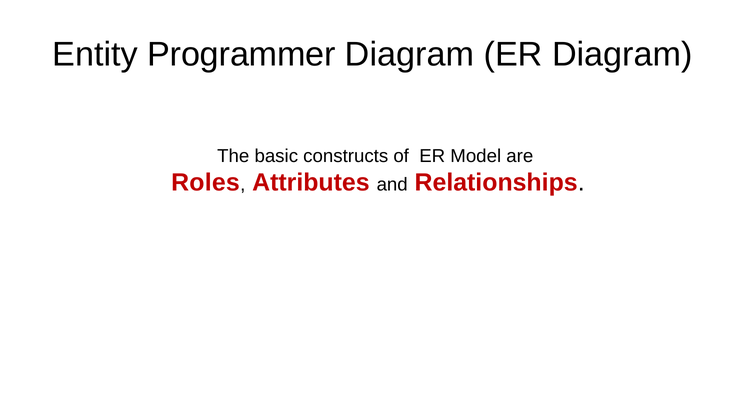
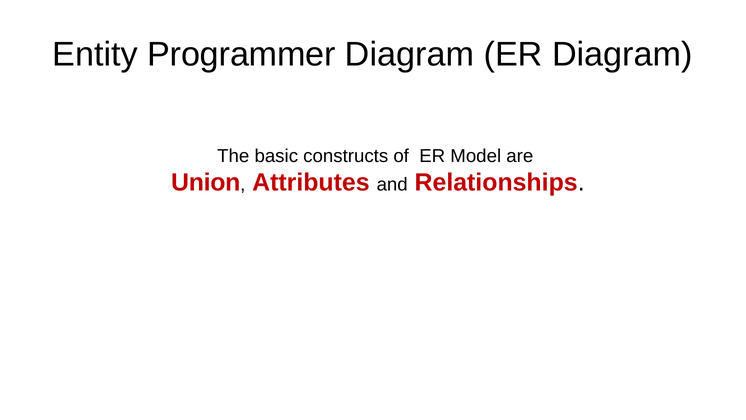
Roles: Roles -> Union
